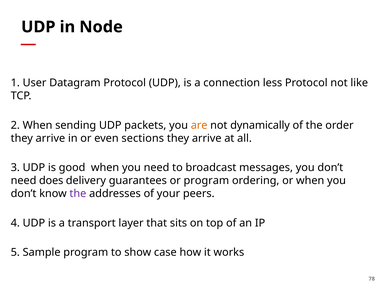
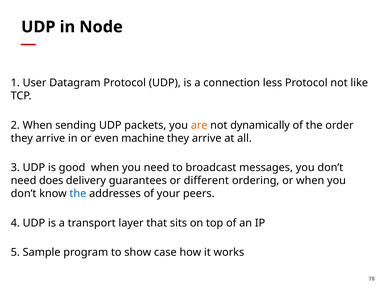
sections: sections -> machine
or program: program -> different
the at (78, 194) colour: purple -> blue
